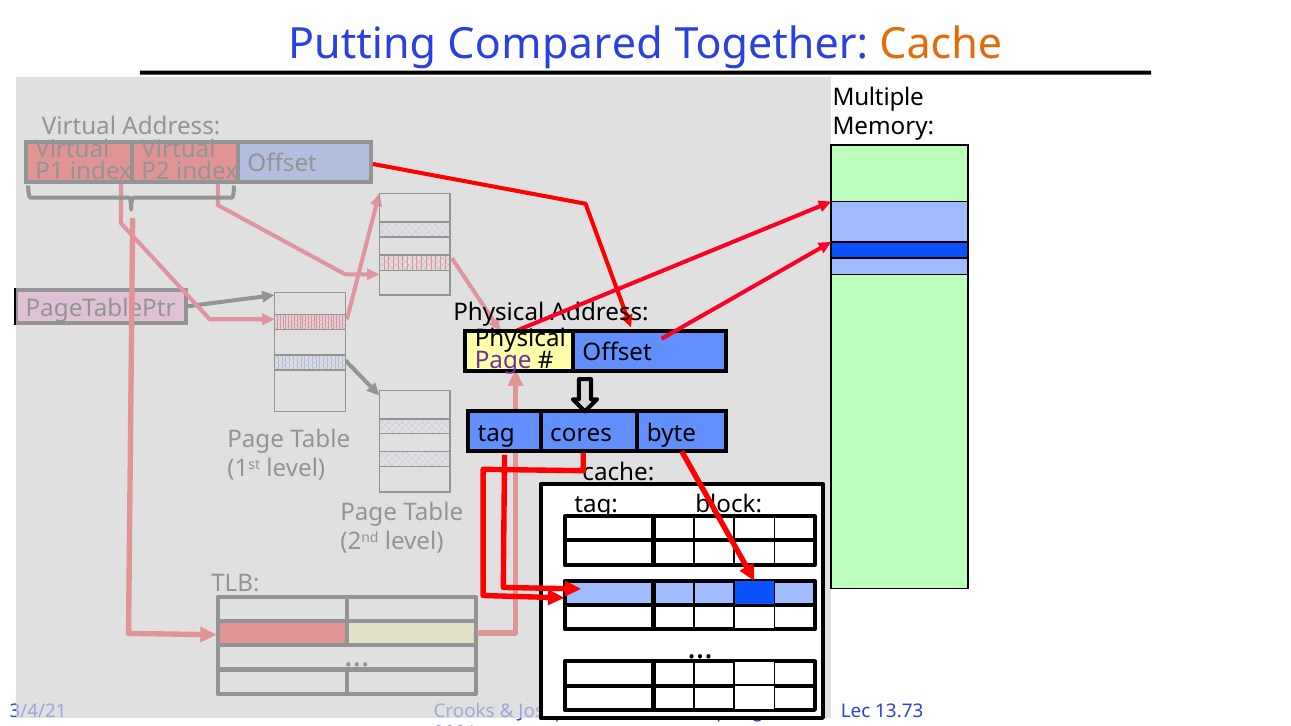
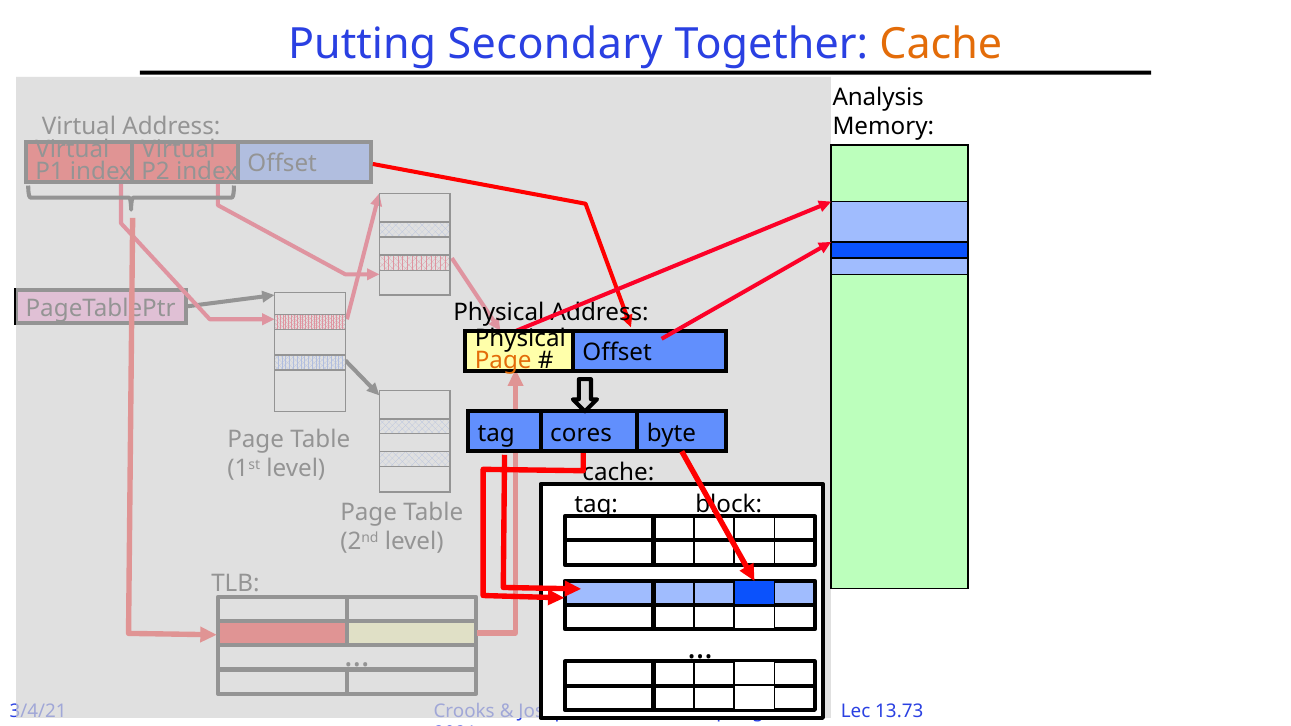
Compared: Compared -> Secondary
Multiple: Multiple -> Analysis
Page at (503, 361) colour: purple -> orange
